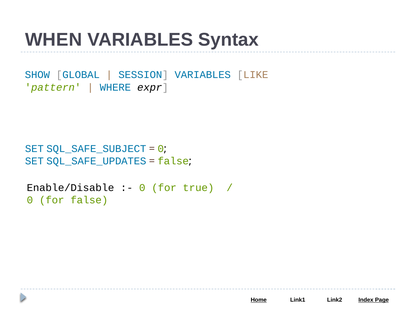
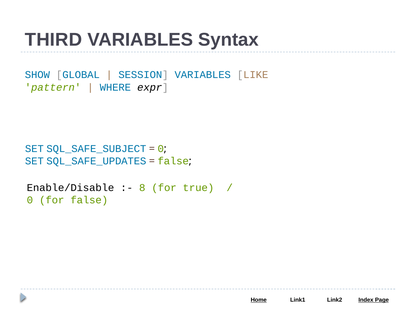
WHEN: WHEN -> THIRD
0 at (142, 188): 0 -> 8
